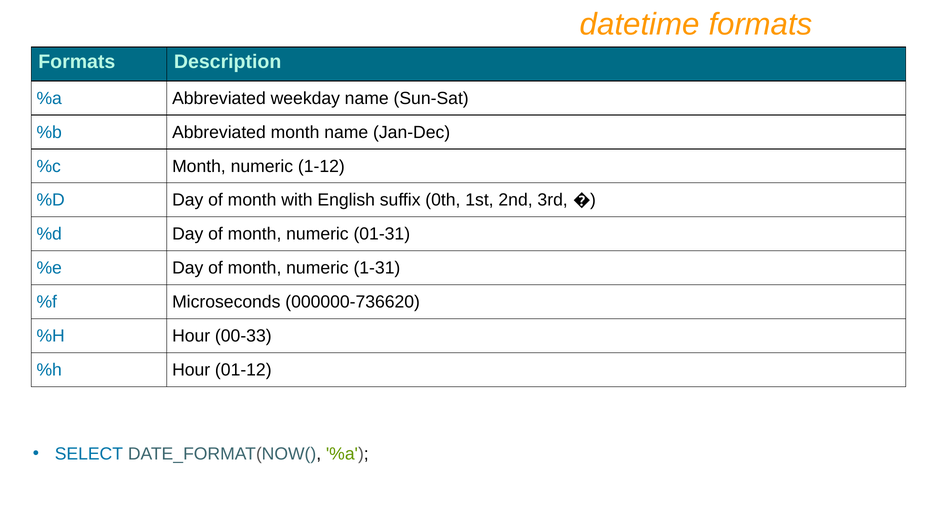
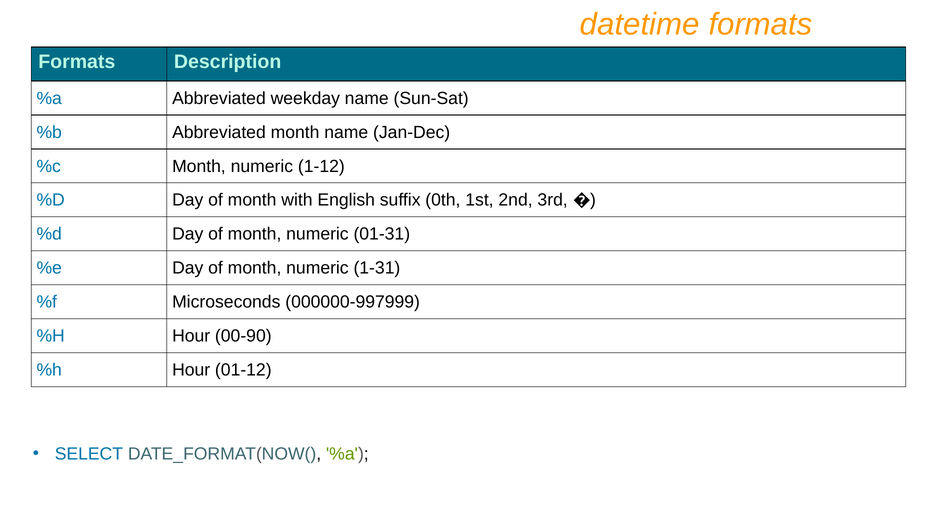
000000-736620: 000000-736620 -> 000000-997999
00-33: 00-33 -> 00-90
